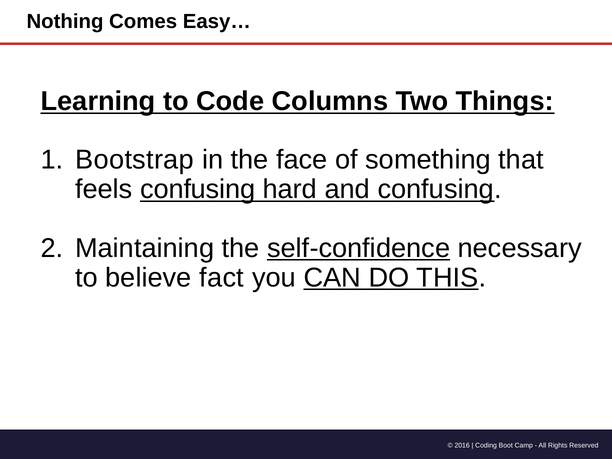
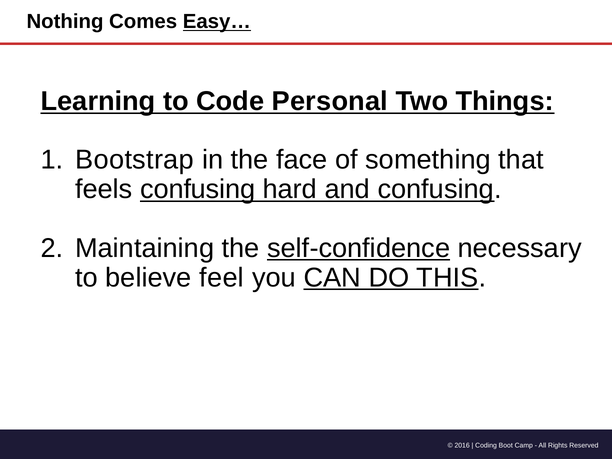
Easy… underline: none -> present
Columns: Columns -> Personal
fact: fact -> feel
